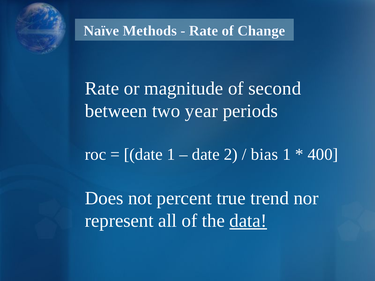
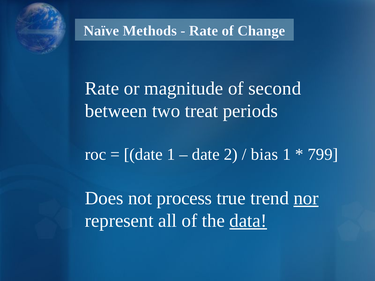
year: year -> treat
400: 400 -> 799
percent: percent -> process
nor underline: none -> present
